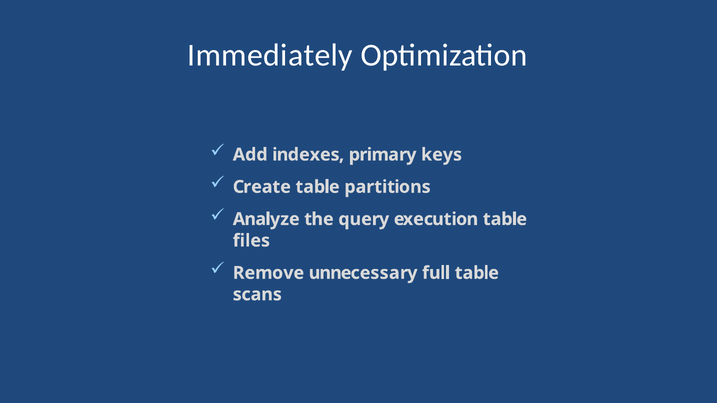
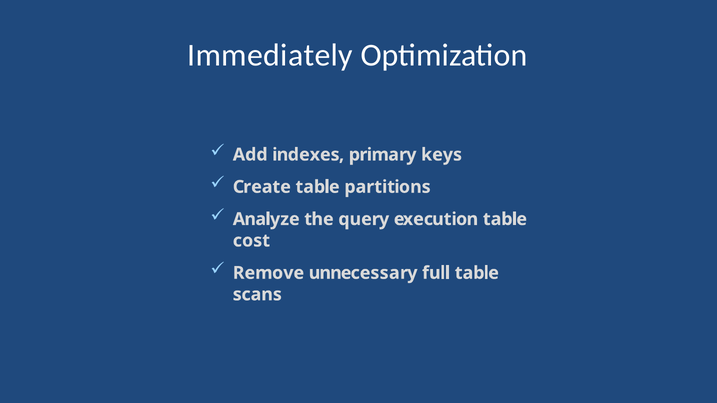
files: files -> cost
